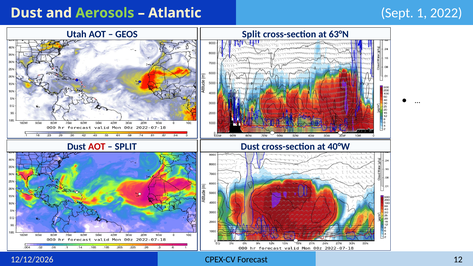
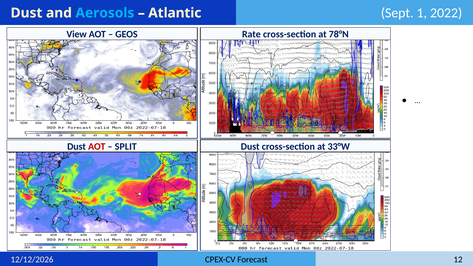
Aerosols colour: light green -> light blue
Utah: Utah -> View
GEOS Split: Split -> Rate
63°N: 63°N -> 78°N
40°W: 40°W -> 33°W
